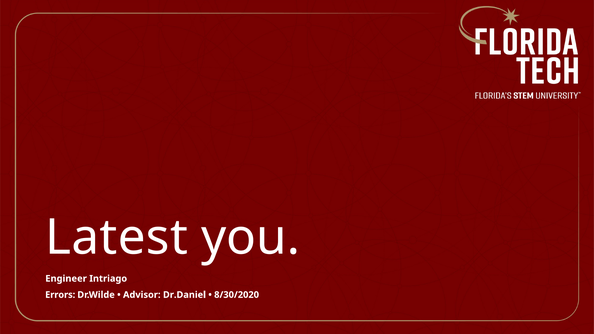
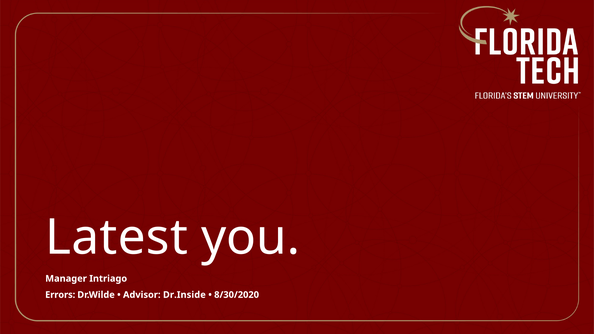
Engineer: Engineer -> Manager
Dr.Daniel: Dr.Daniel -> Dr.Inside
